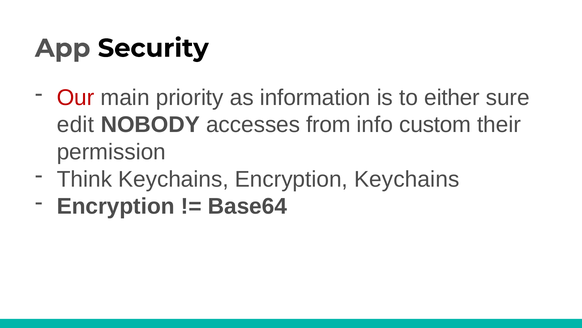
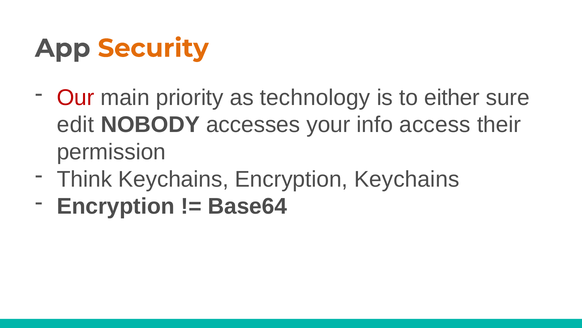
Security colour: black -> orange
information: information -> technology
from: from -> your
custom: custom -> access
